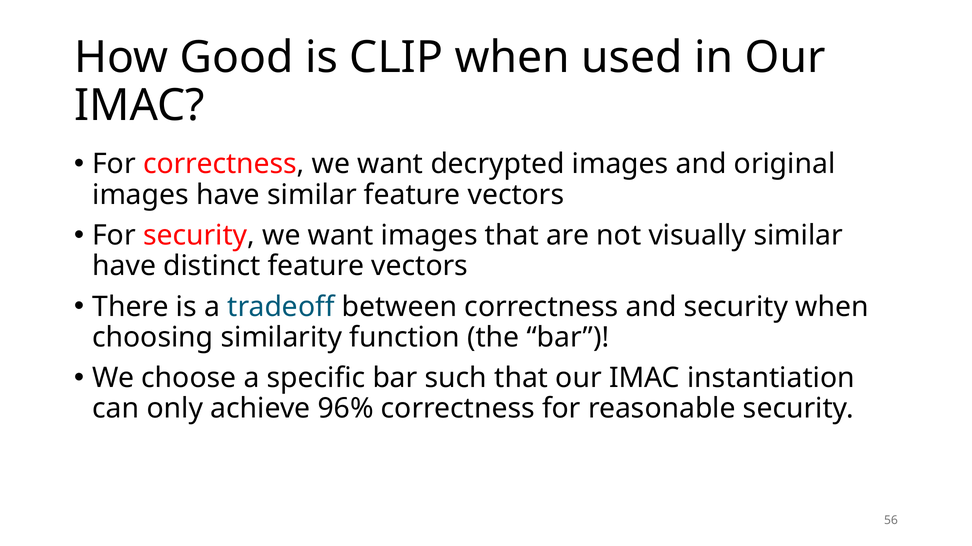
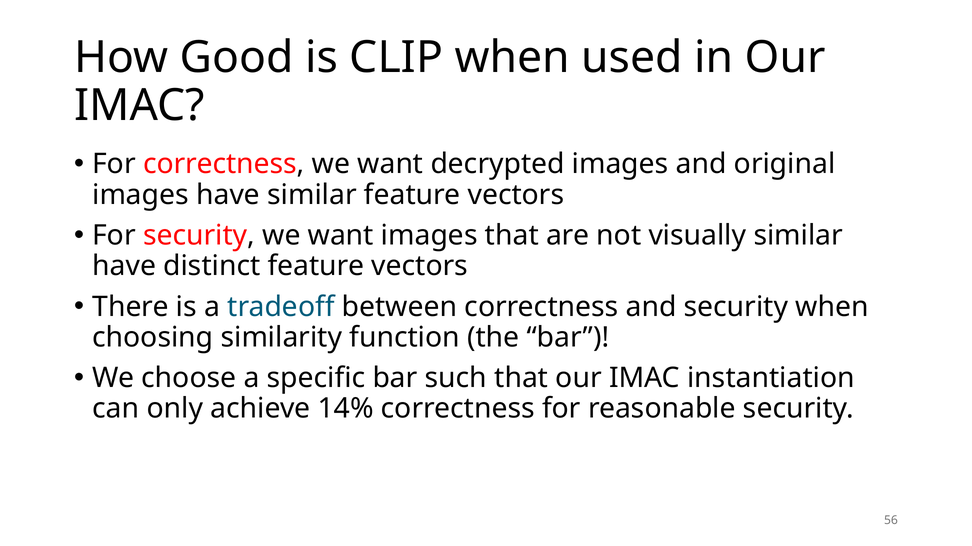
96%: 96% -> 14%
